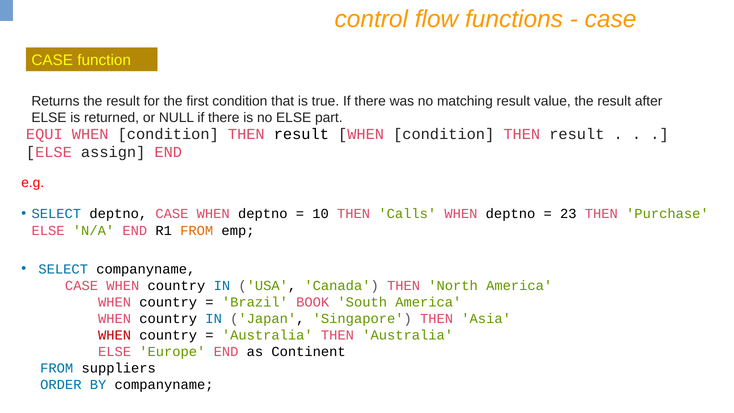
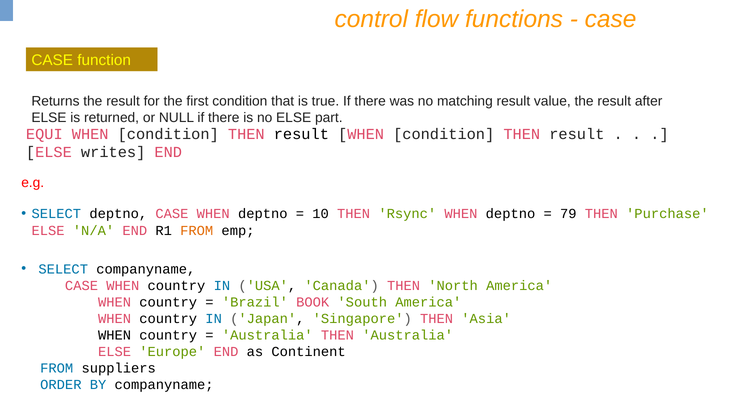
assign: assign -> writes
Calls: Calls -> Rsync
23: 23 -> 79
WHEN at (115, 335) colour: red -> black
